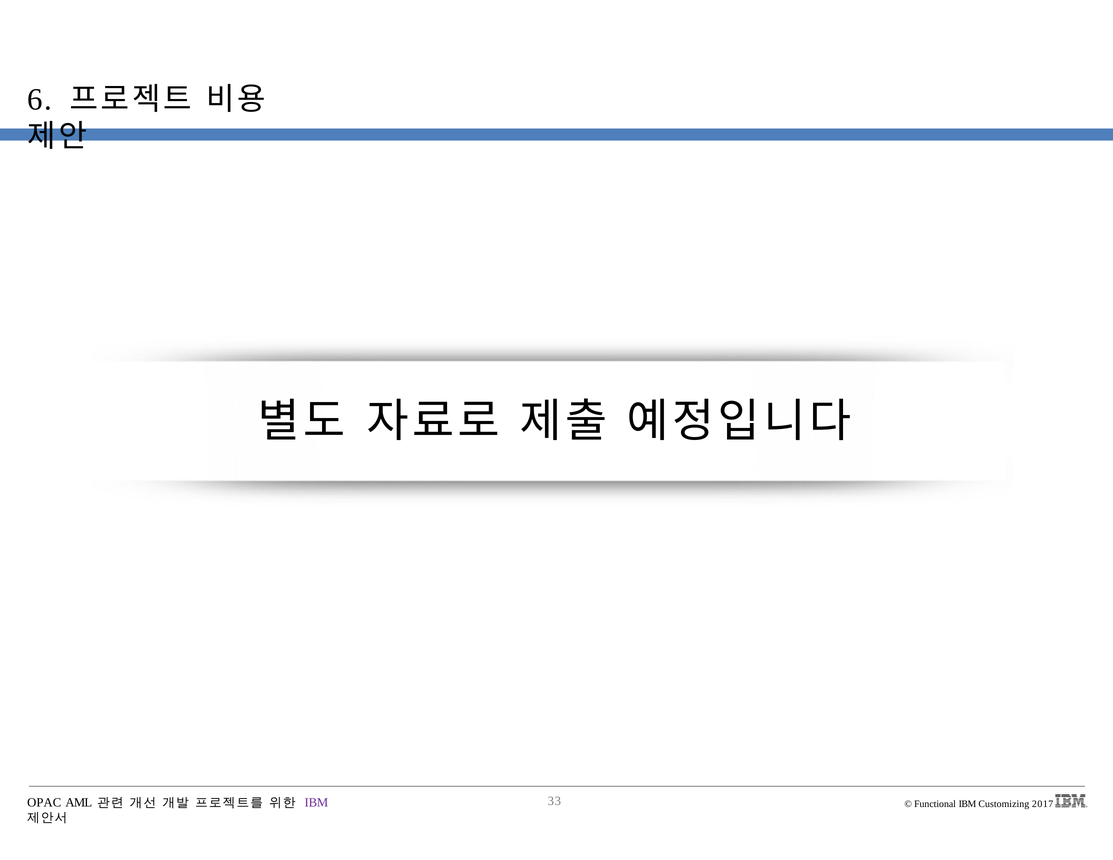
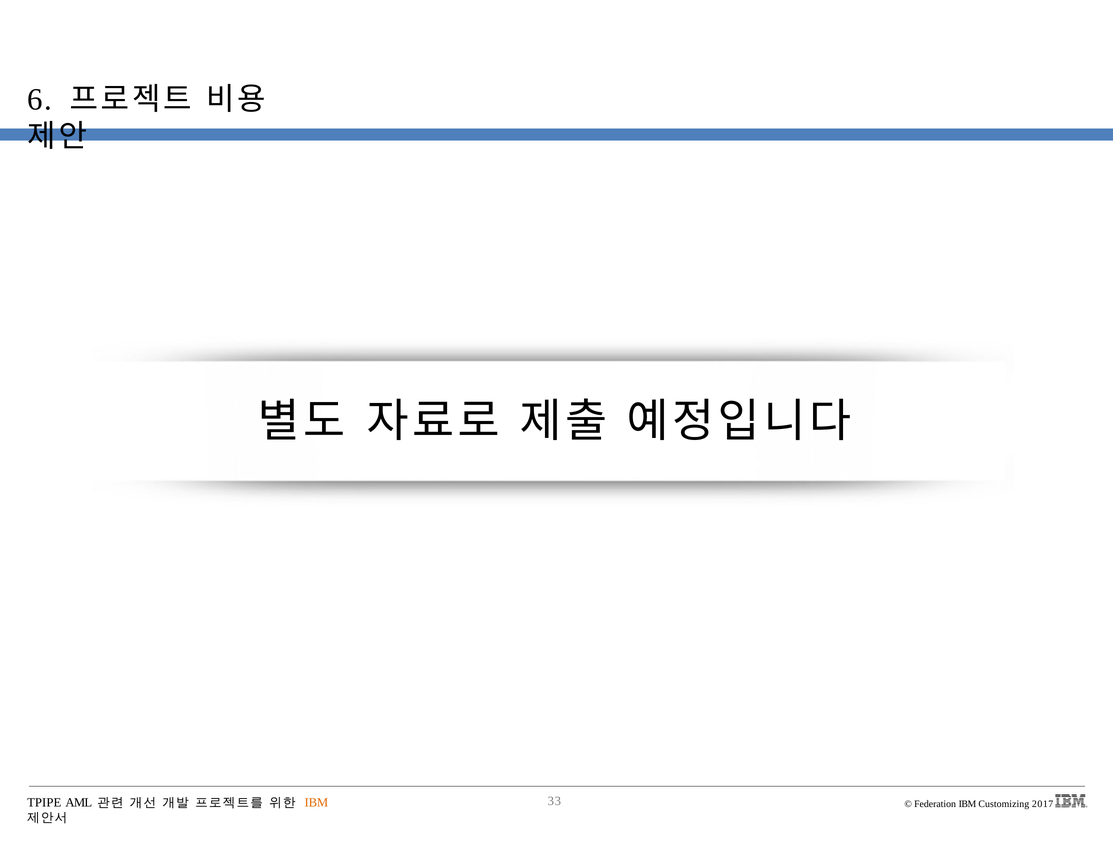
Functional: Functional -> Federation
OPAC: OPAC -> TPIPE
IBM at (316, 802) colour: purple -> orange
